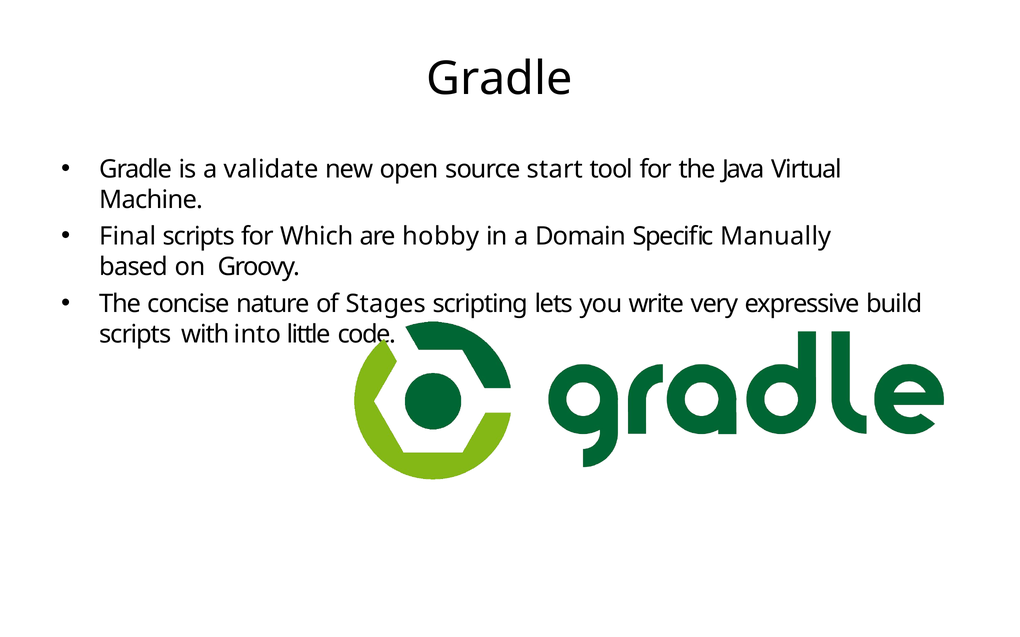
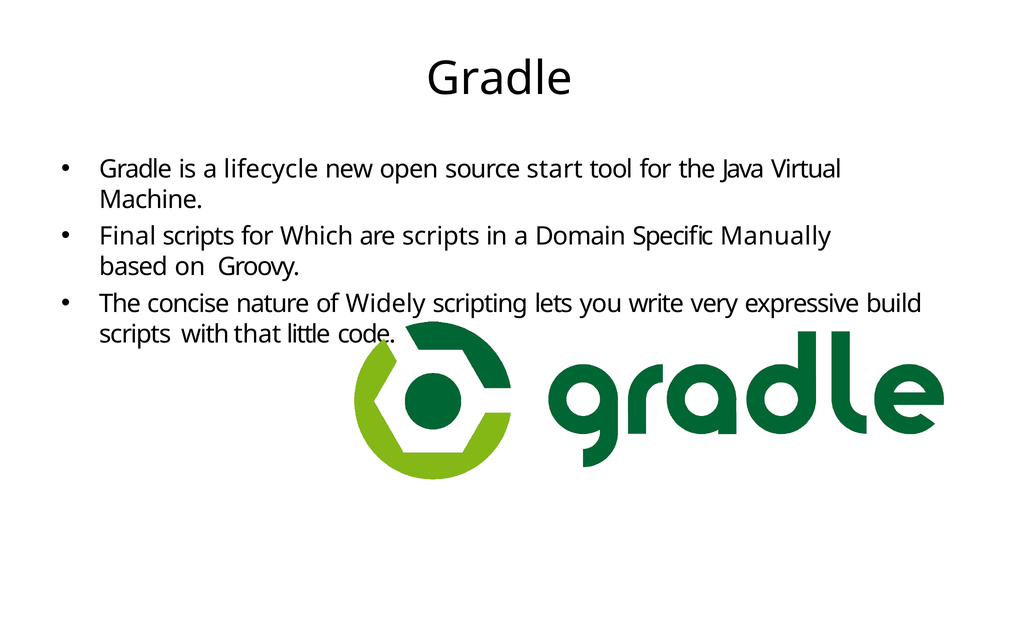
validate: validate -> lifecycle
are hobby: hobby -> scripts
Stages: Stages -> Widely
into: into -> that
